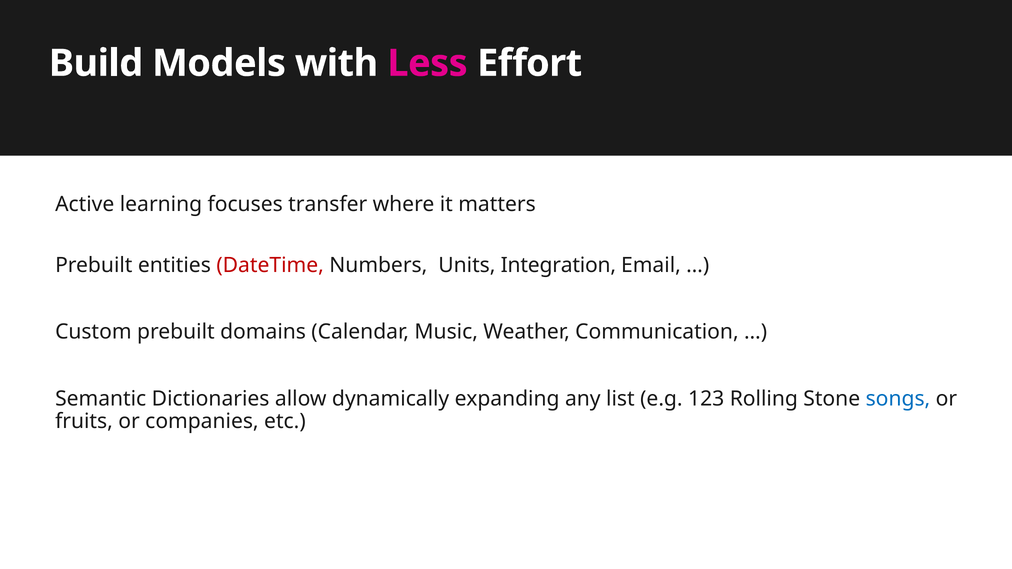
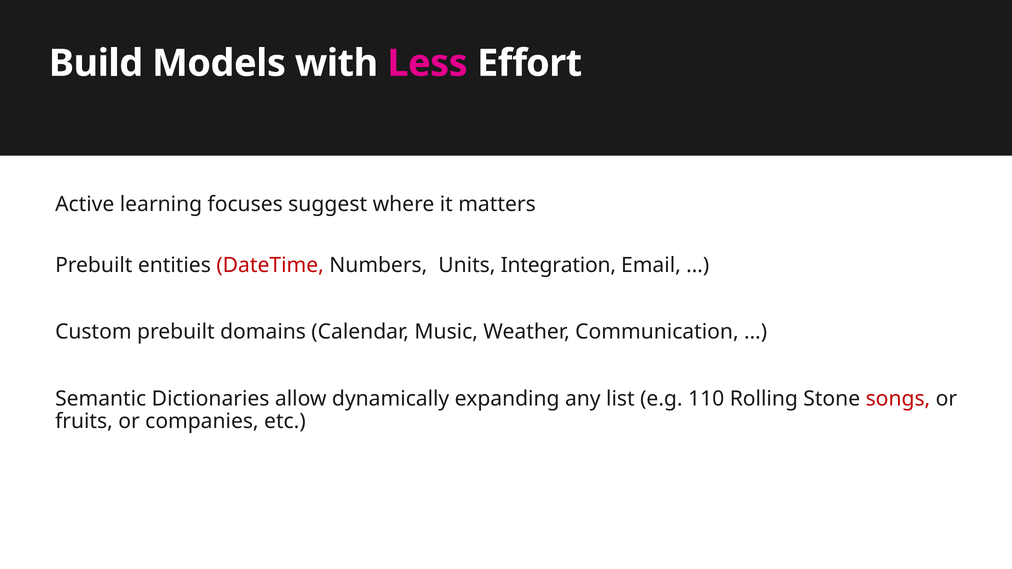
transfer: transfer -> suggest
123: 123 -> 110
songs colour: blue -> red
